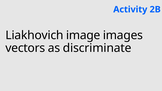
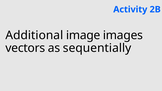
Liakhovich: Liakhovich -> Additional
discriminate: discriminate -> sequentially
